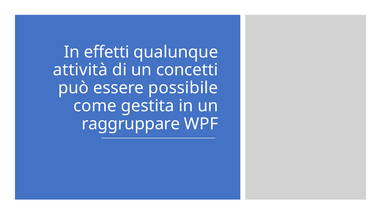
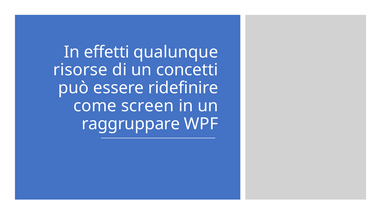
attività: attività -> risorse
possibile: possibile -> ridefinire
gestita: gestita -> screen
